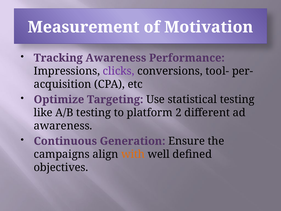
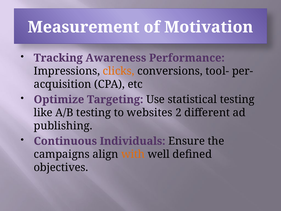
clicks colour: purple -> orange
platform: platform -> websites
awareness at (63, 126): awareness -> publishing
Generation: Generation -> Individuals
